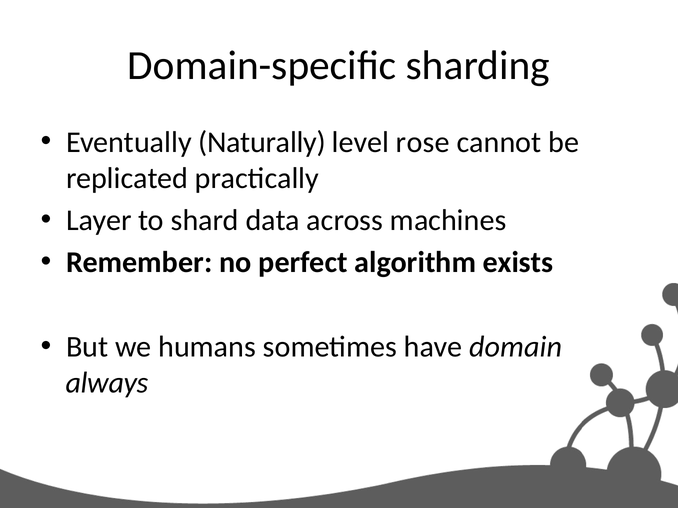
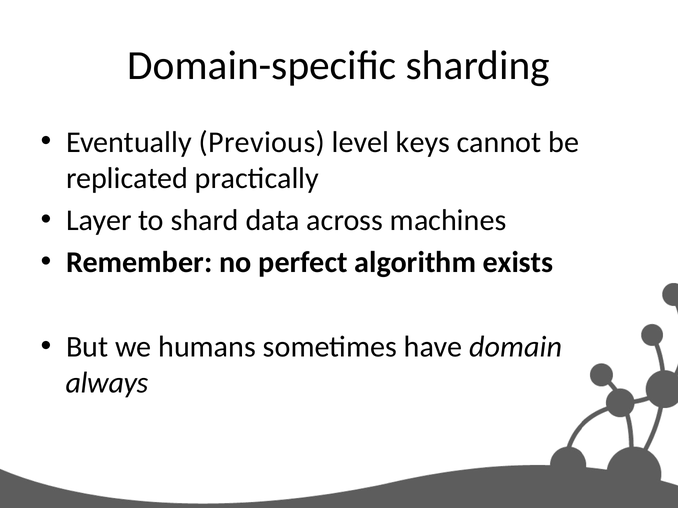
Naturally: Naturally -> Previous
rose: rose -> keys
